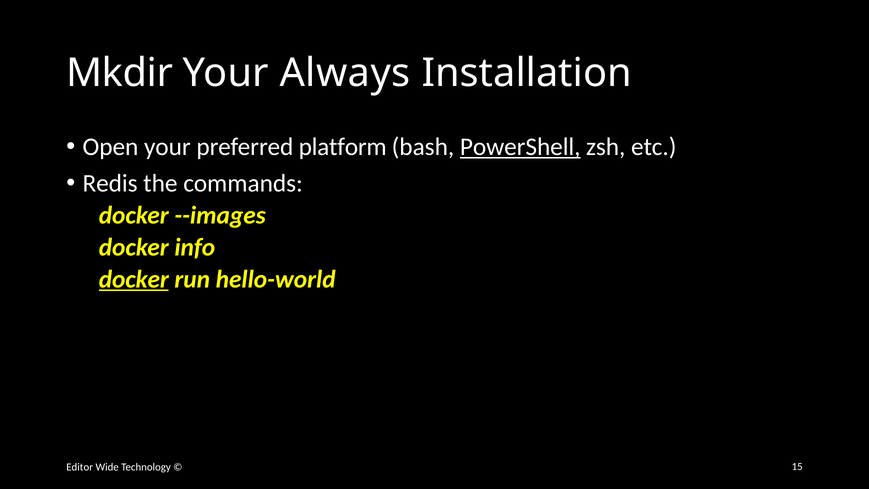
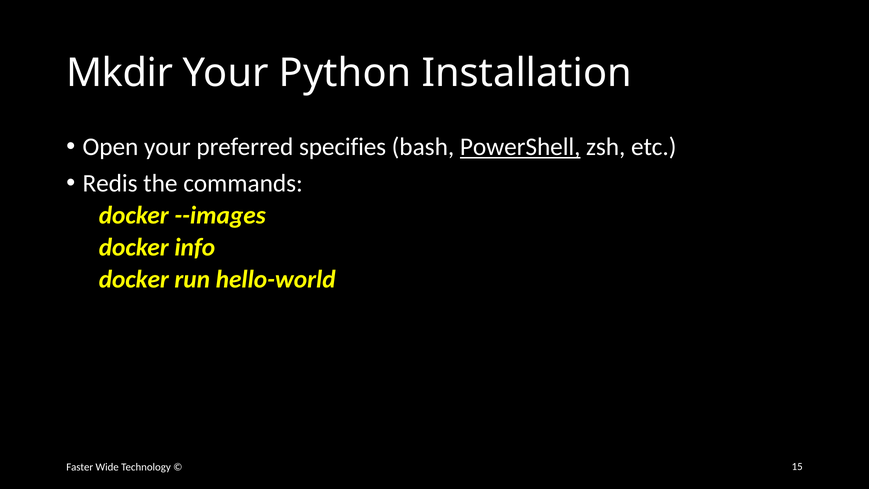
Always: Always -> Python
platform: platform -> specifies
docker at (134, 279) underline: present -> none
Editor: Editor -> Faster
